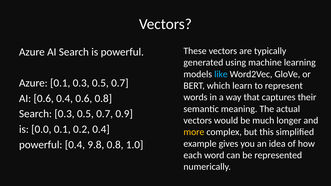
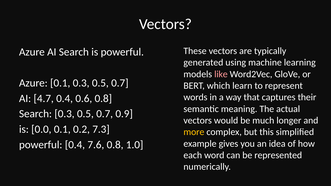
like colour: light blue -> pink
AI 0.6: 0.6 -> 4.7
0.2 0.4: 0.4 -> 7.3
9.8: 9.8 -> 7.6
